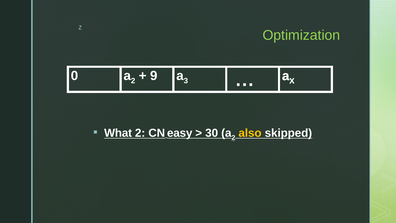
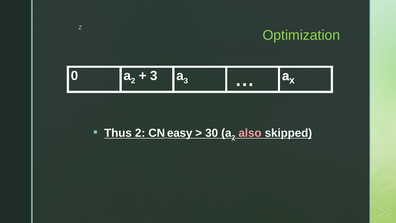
9 at (154, 76): 9 -> 3
What: What -> Thus
also colour: yellow -> pink
